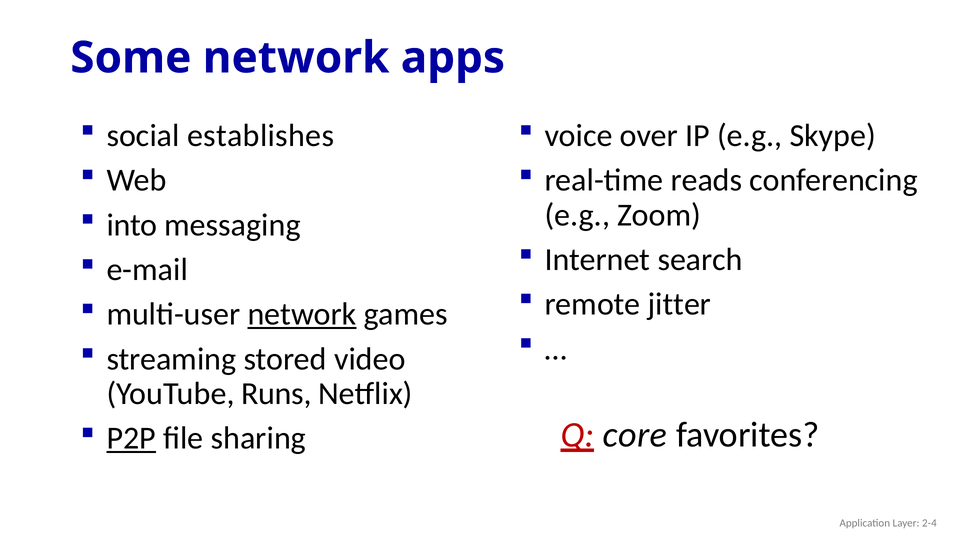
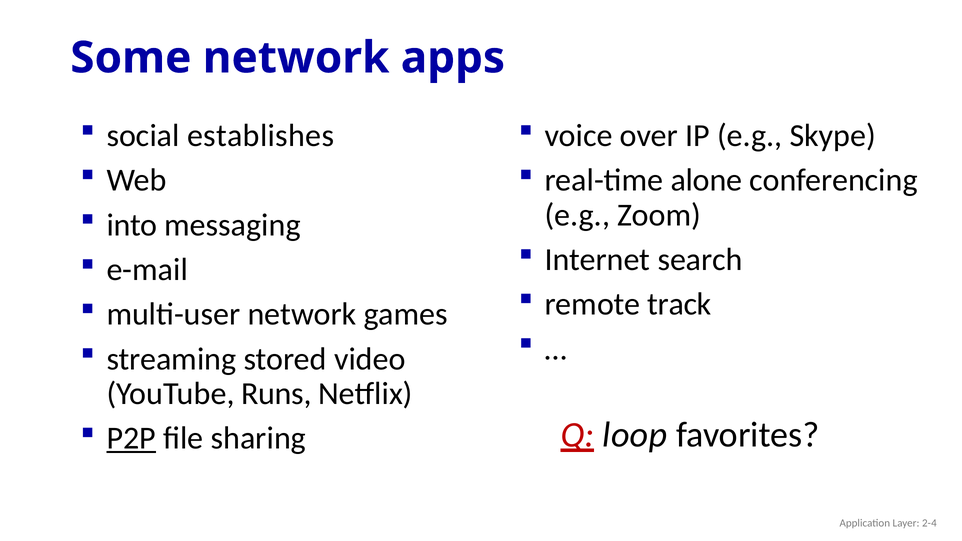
reads: reads -> alone
jitter: jitter -> track
network at (302, 314) underline: present -> none
core: core -> loop
